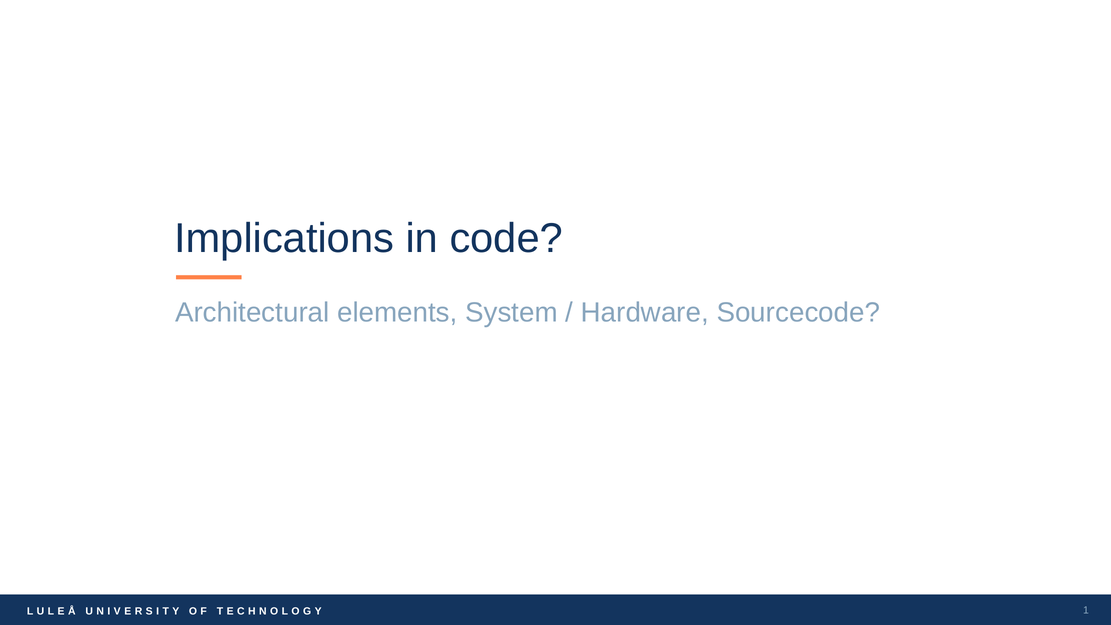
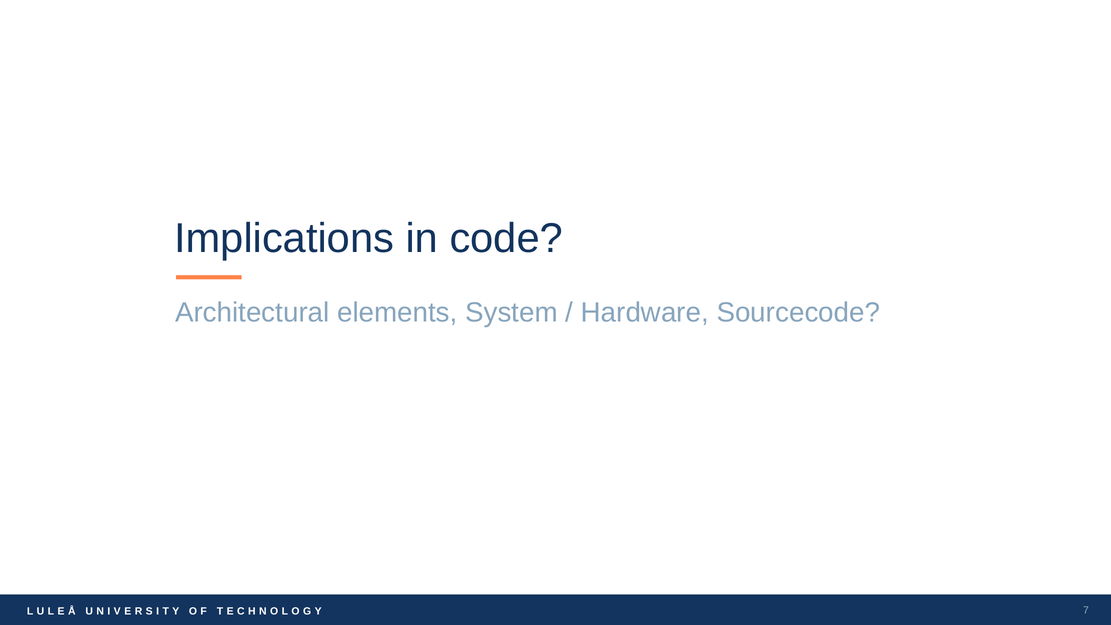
1: 1 -> 7
